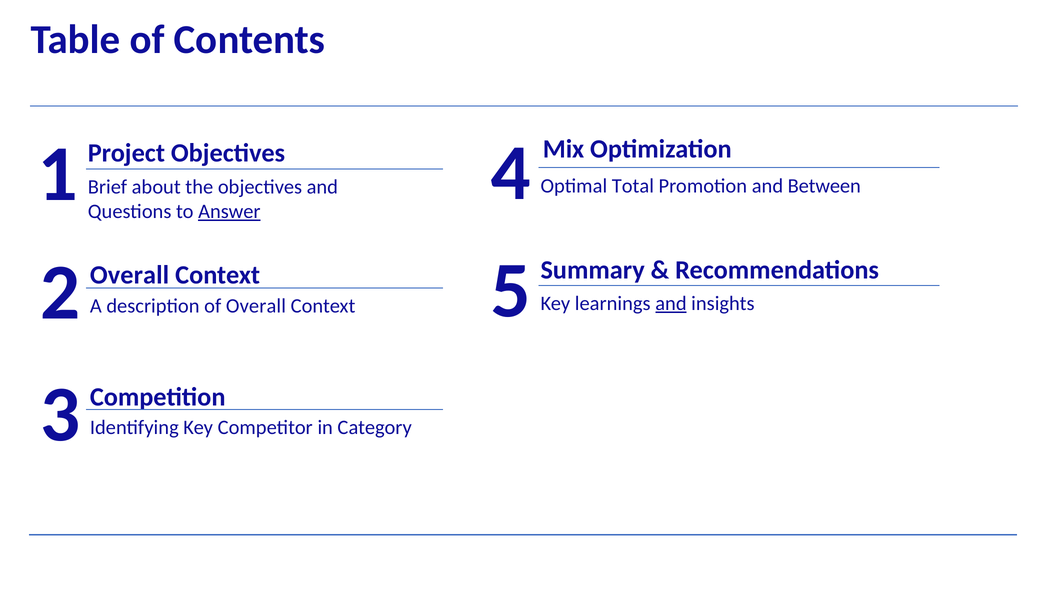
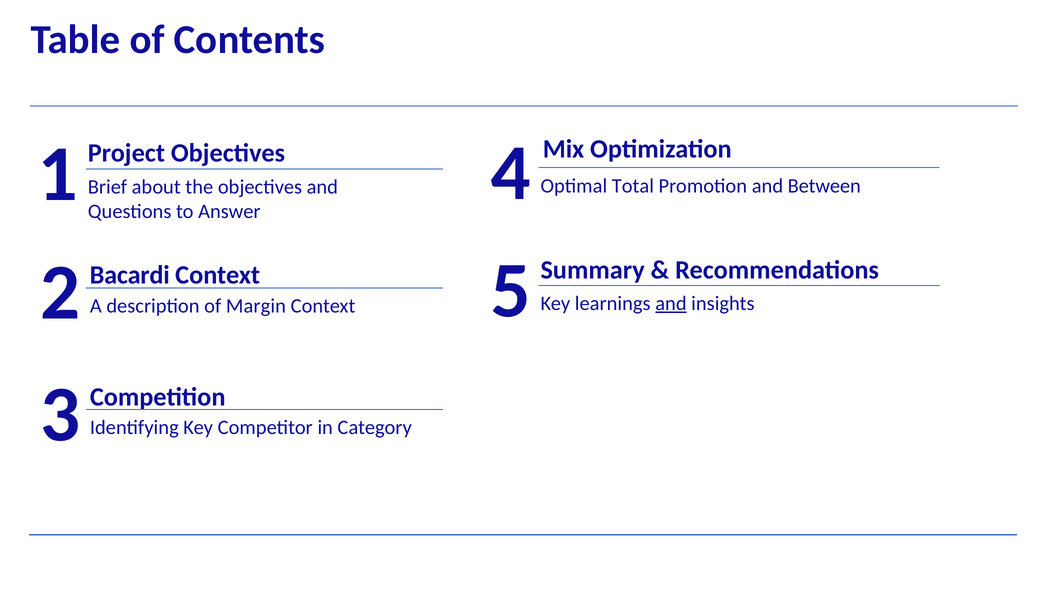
Answer underline: present -> none
2 Overall: Overall -> Bacardi
of Overall: Overall -> Margin
